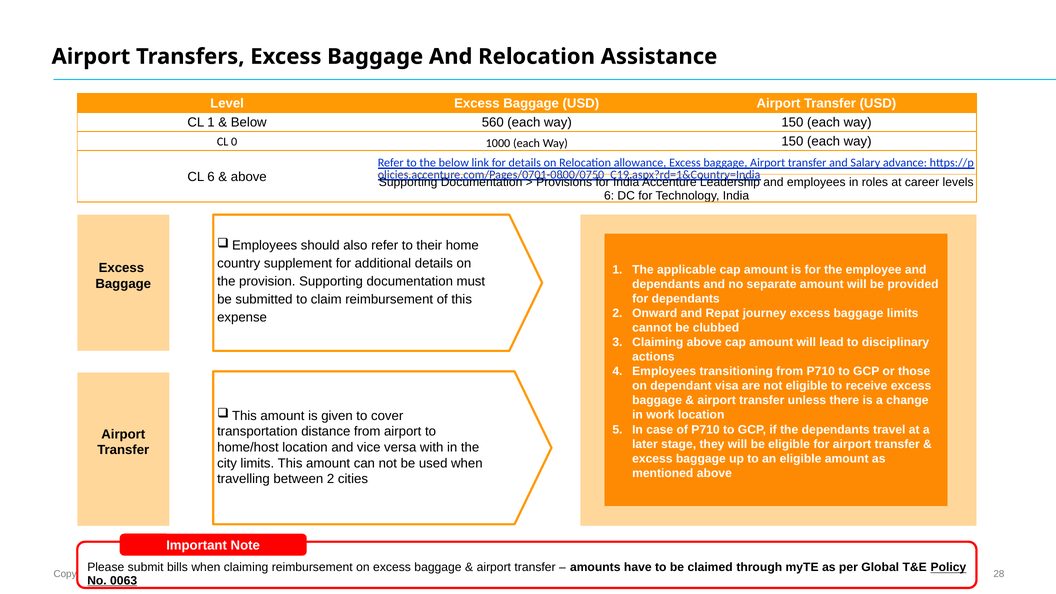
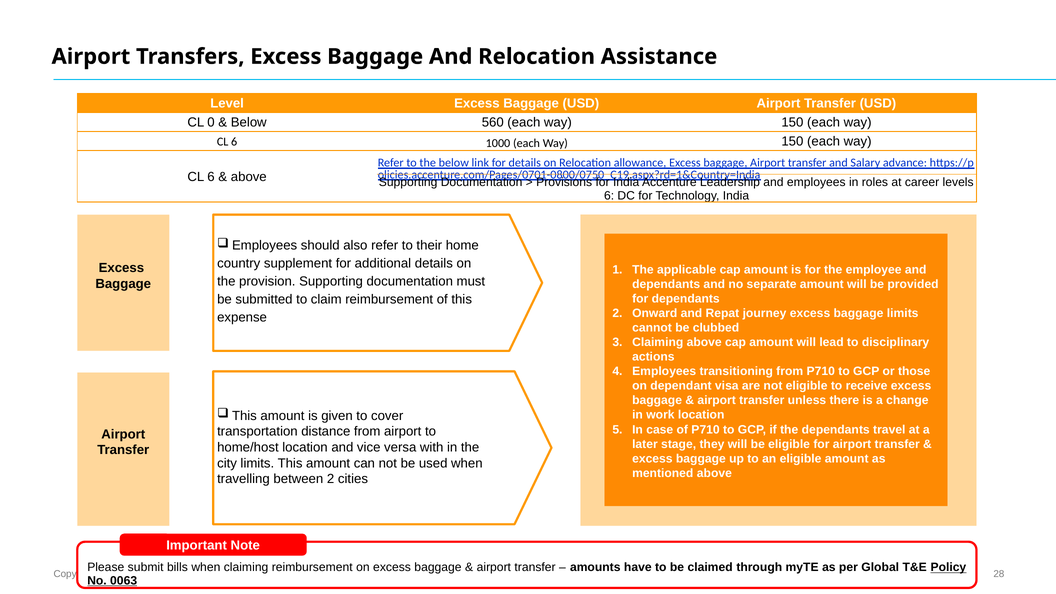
CL 1: 1 -> 0
0 at (234, 142): 0 -> 6
